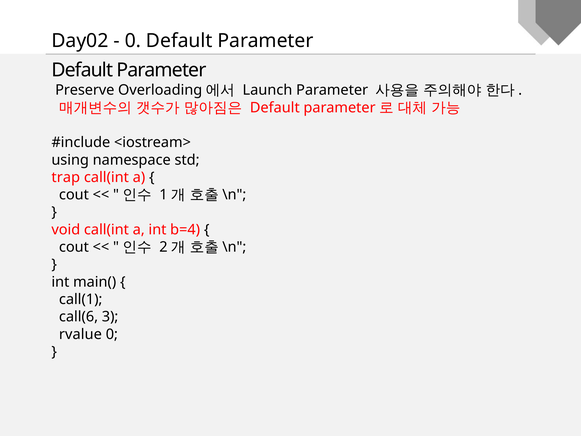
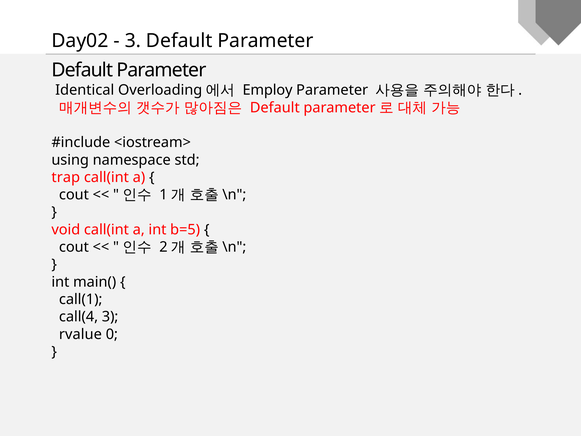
0 at (133, 41): 0 -> 3
Preserve: Preserve -> Identical
Launch: Launch -> Employ
b=4: b=4 -> b=5
call(6: call(6 -> call(4
